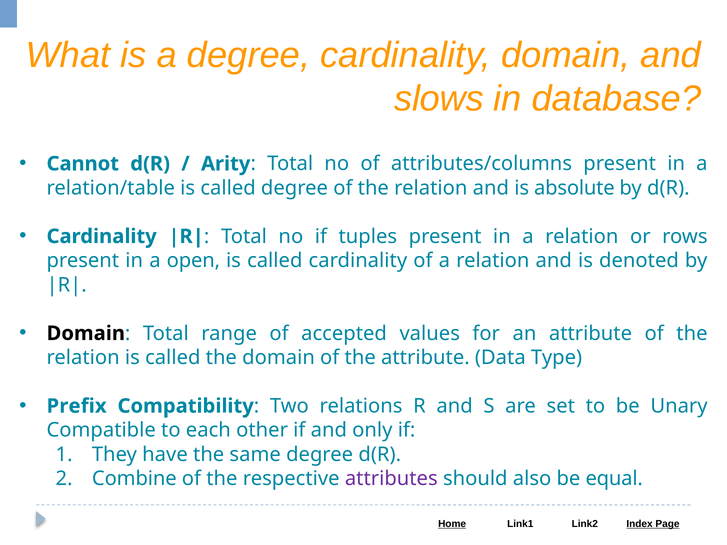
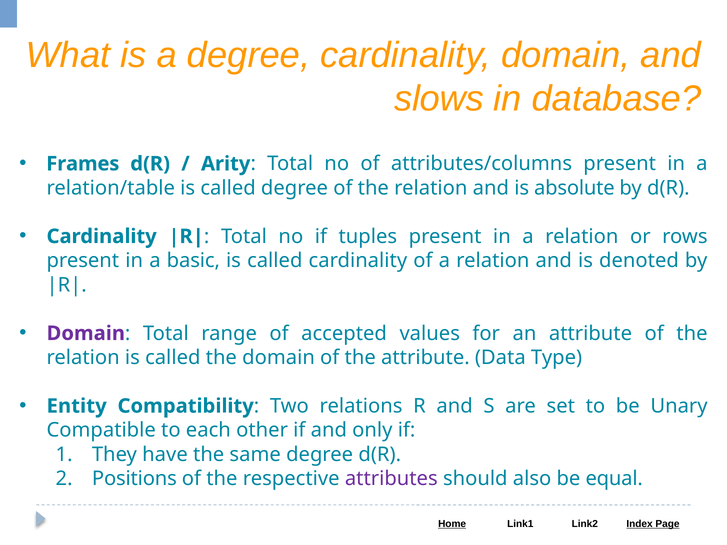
Cannot: Cannot -> Frames
open: open -> basic
Domain at (86, 334) colour: black -> purple
Prefix: Prefix -> Entity
Combine: Combine -> Positions
